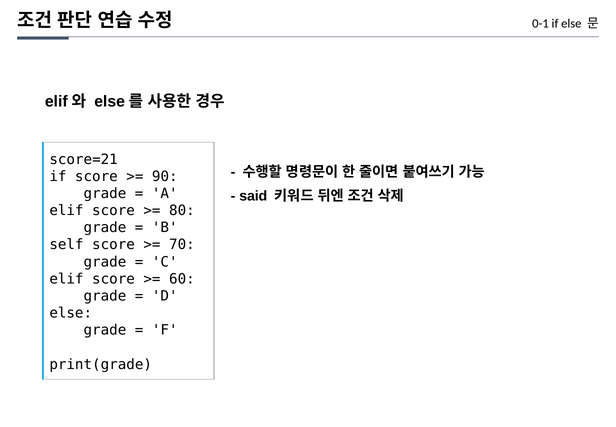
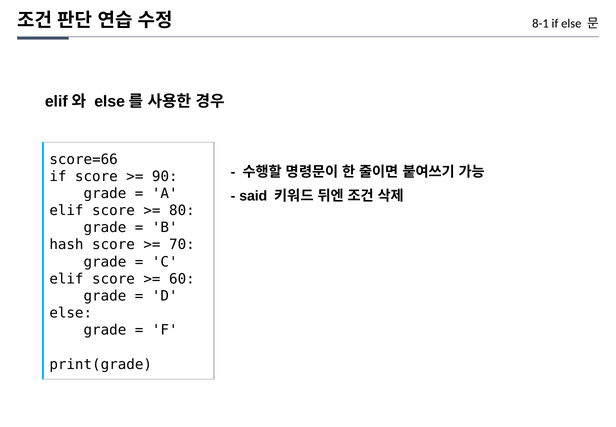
0-1: 0-1 -> 8-1
score=21: score=21 -> score=66
self: self -> hash
